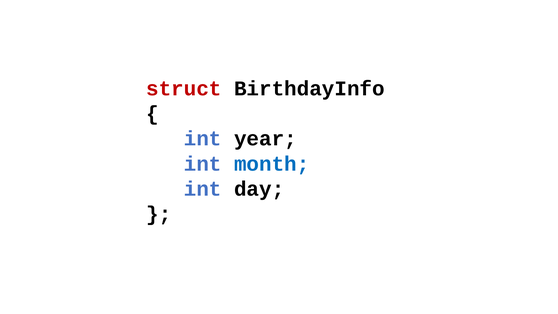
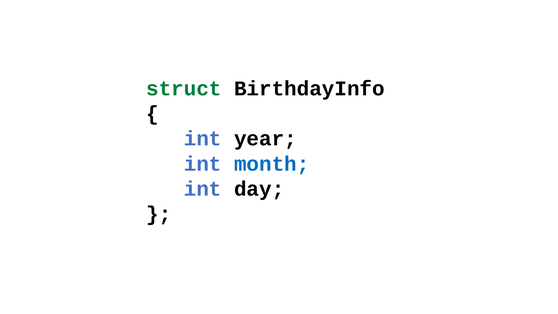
struct colour: red -> green
